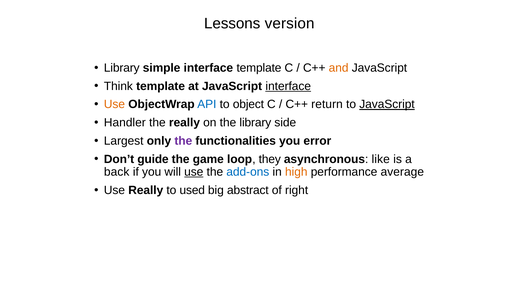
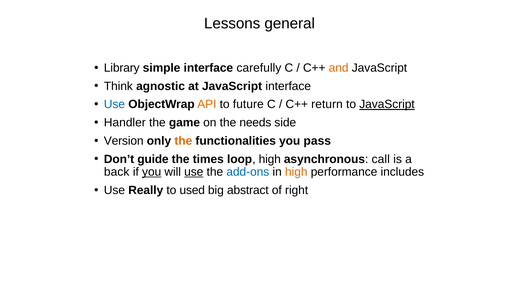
version: version -> general
interface template: template -> carefully
Think template: template -> agnostic
interface at (288, 86) underline: present -> none
Use at (114, 104) colour: orange -> blue
API colour: blue -> orange
object: object -> future
the really: really -> game
the library: library -> needs
Largest: Largest -> Version
the at (183, 141) colour: purple -> orange
error: error -> pass
game: game -> times
loop they: they -> high
like: like -> call
you at (152, 172) underline: none -> present
average: average -> includes
